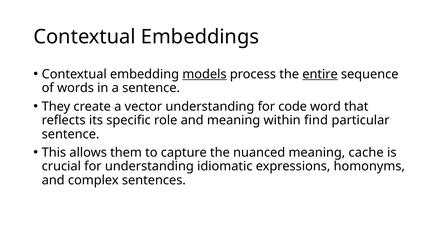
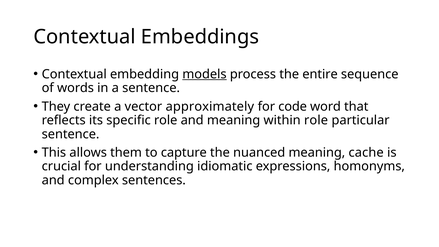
entire underline: present -> none
vector understanding: understanding -> approximately
within find: find -> role
